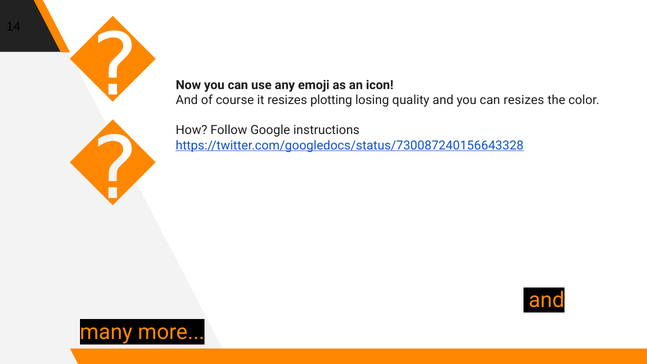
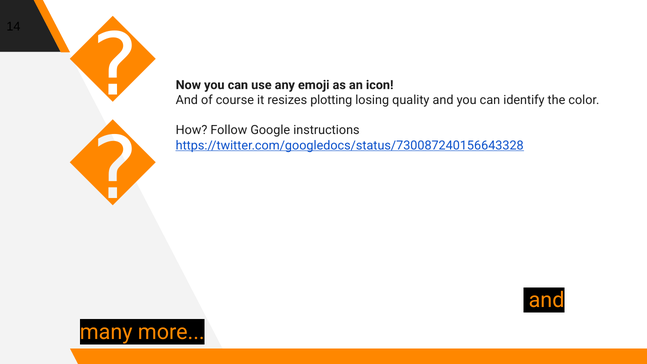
can resizes: resizes -> identify
